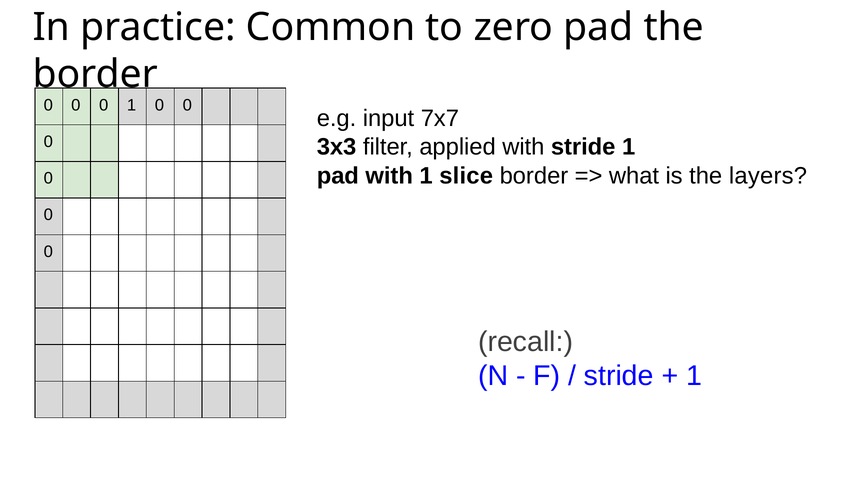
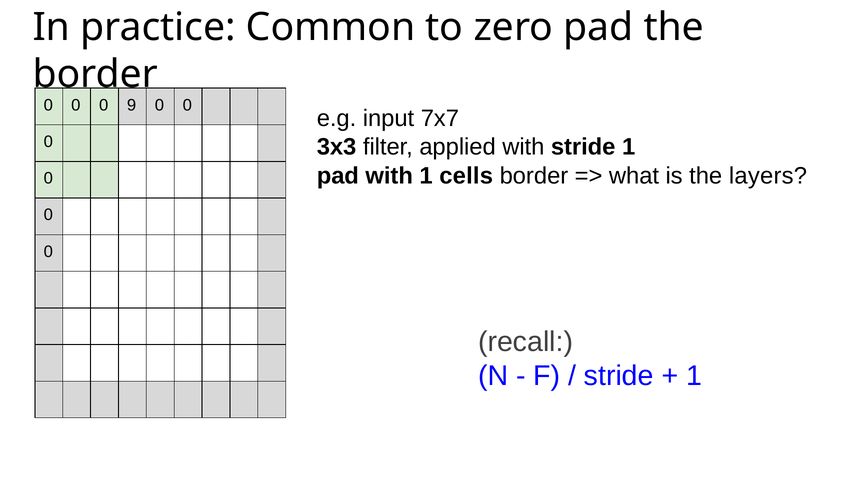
0 1: 1 -> 9
slice: slice -> cells
